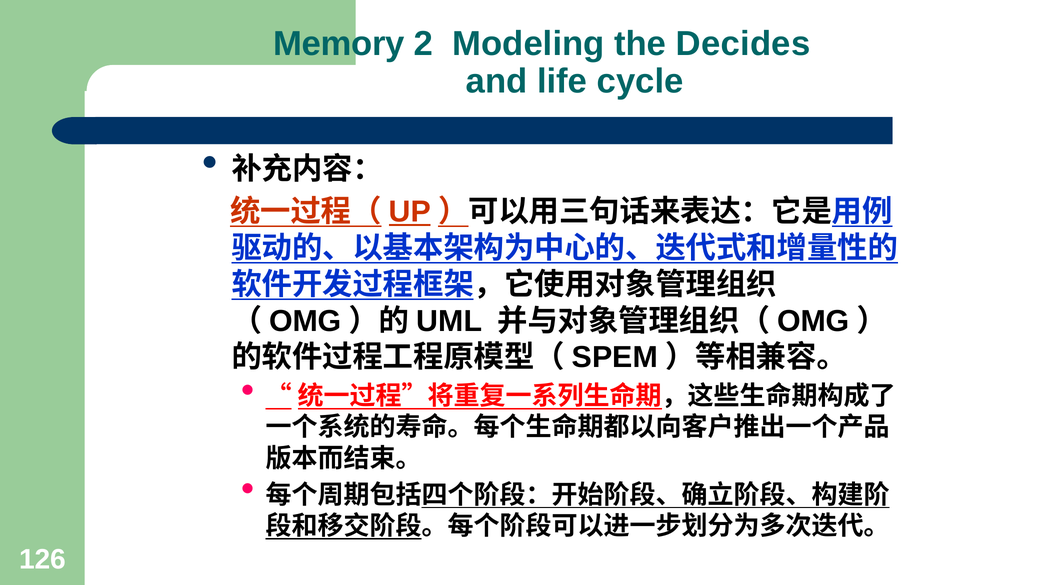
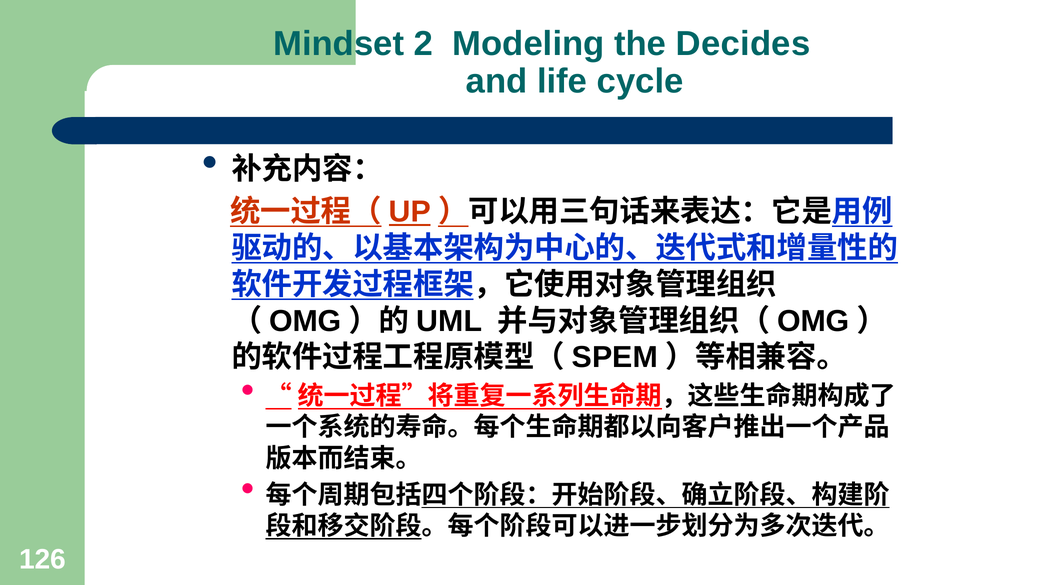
Memory: Memory -> Mindset
